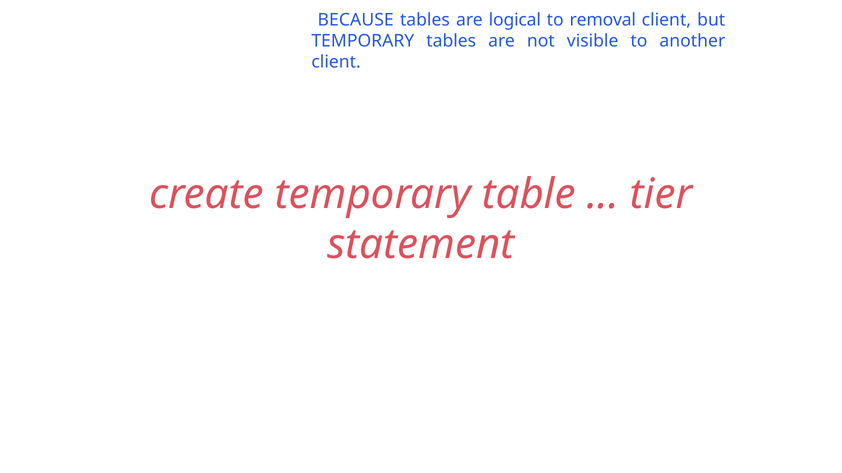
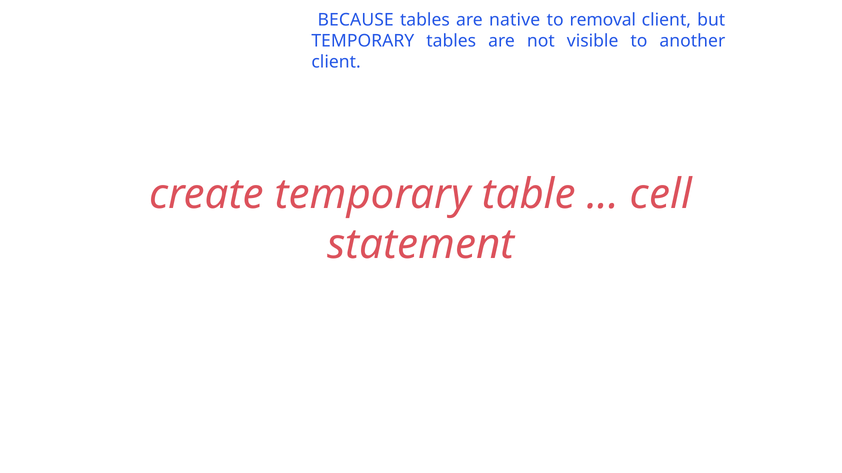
logical: logical -> native
tier: tier -> cell
